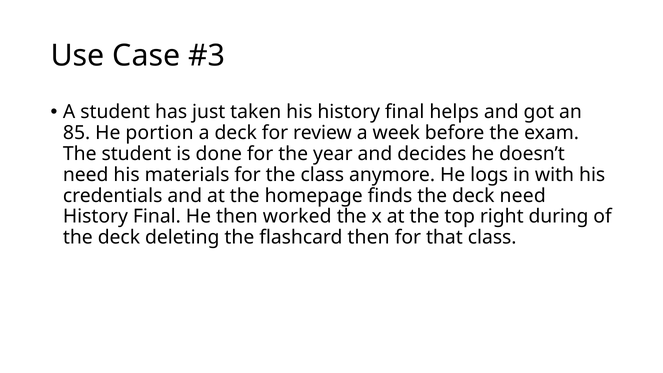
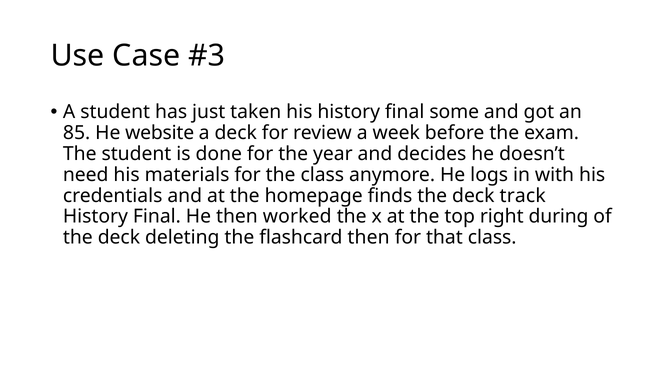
helps: helps -> some
portion: portion -> website
deck need: need -> track
